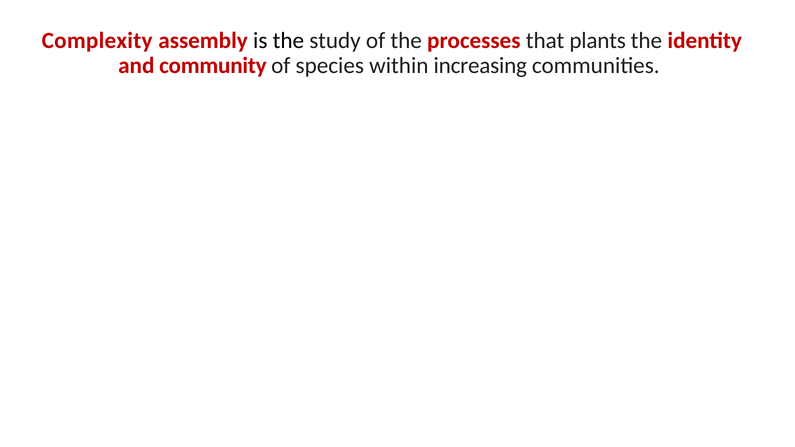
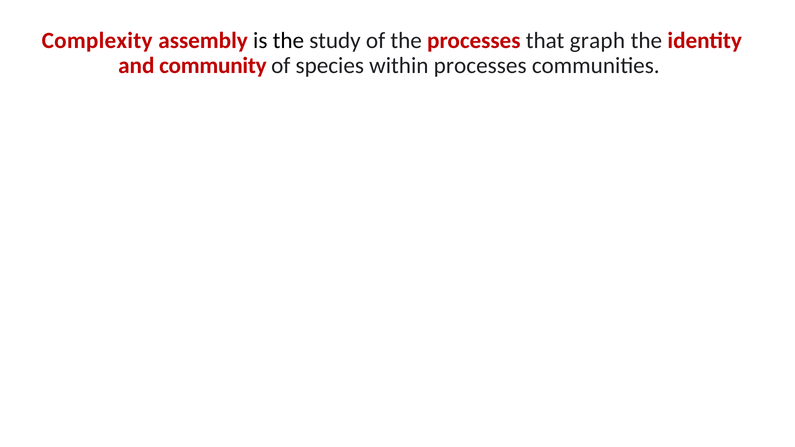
plants: plants -> graph
within increasing: increasing -> processes
